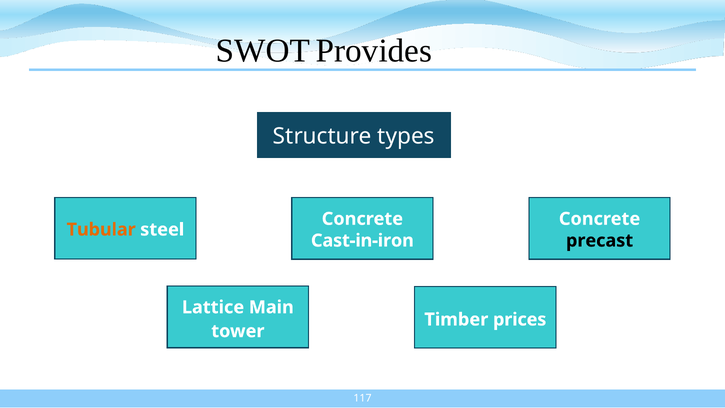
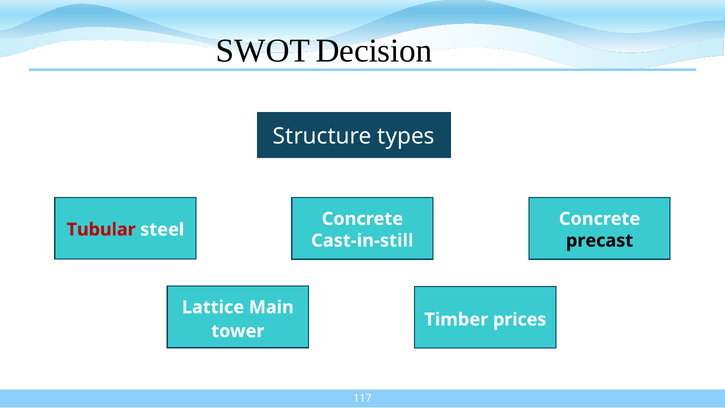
Provides: Provides -> Decision
Tubular colour: orange -> red
Cast-in-iron: Cast-in-iron -> Cast-in-still
